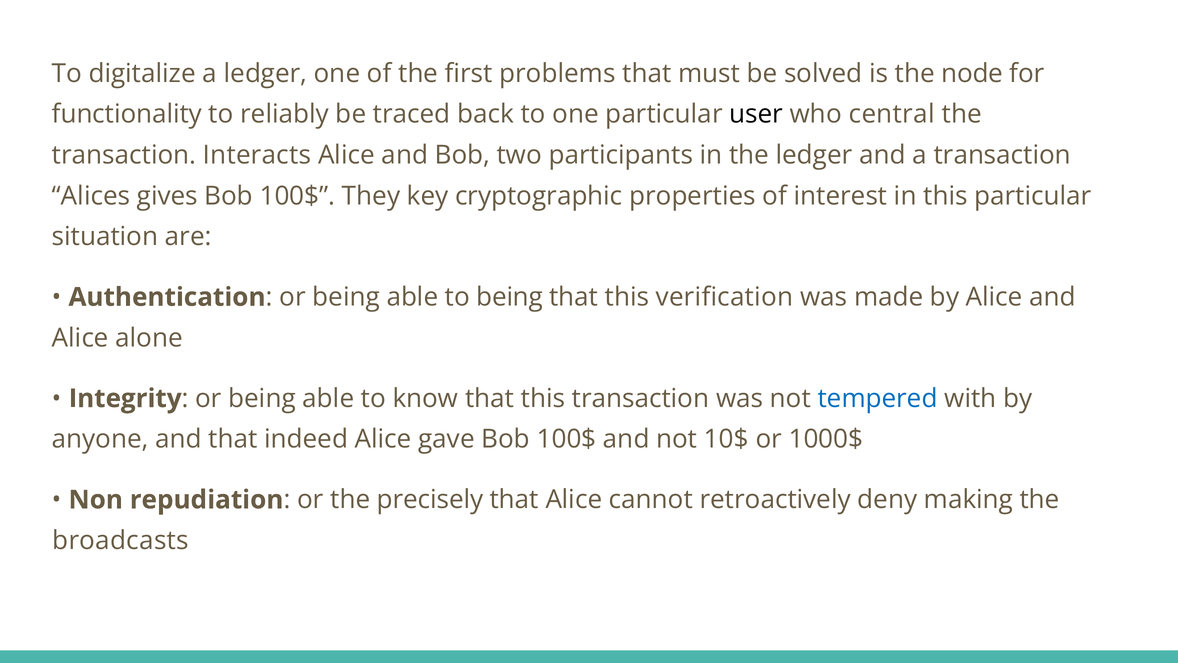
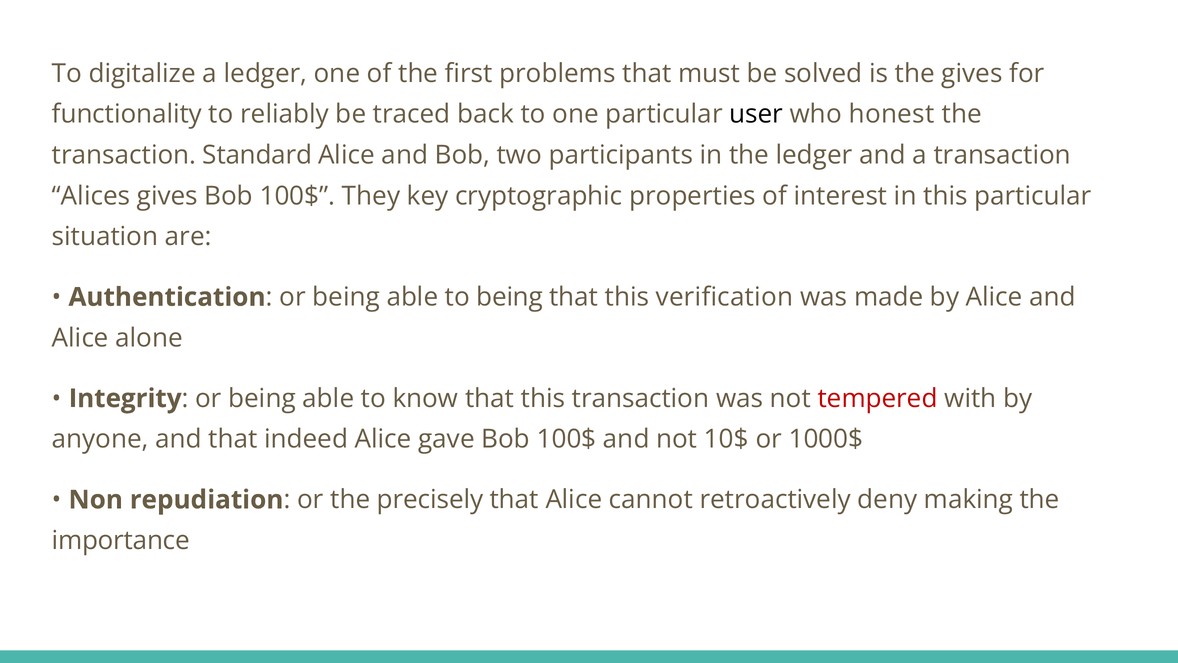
the node: node -> gives
central: central -> honest
Interacts: Interacts -> Standard
tempered colour: blue -> red
broadcasts: broadcasts -> importance
